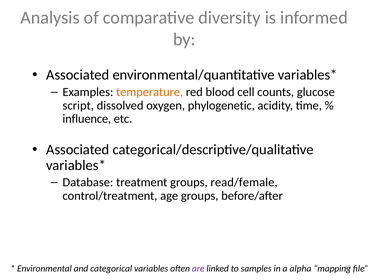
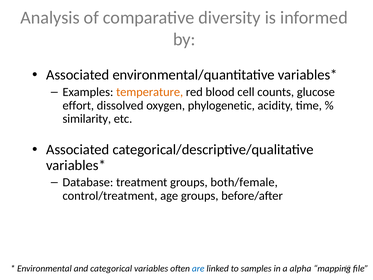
script: script -> effort
influence: influence -> similarity
read/female: read/female -> both/female
are colour: purple -> blue
